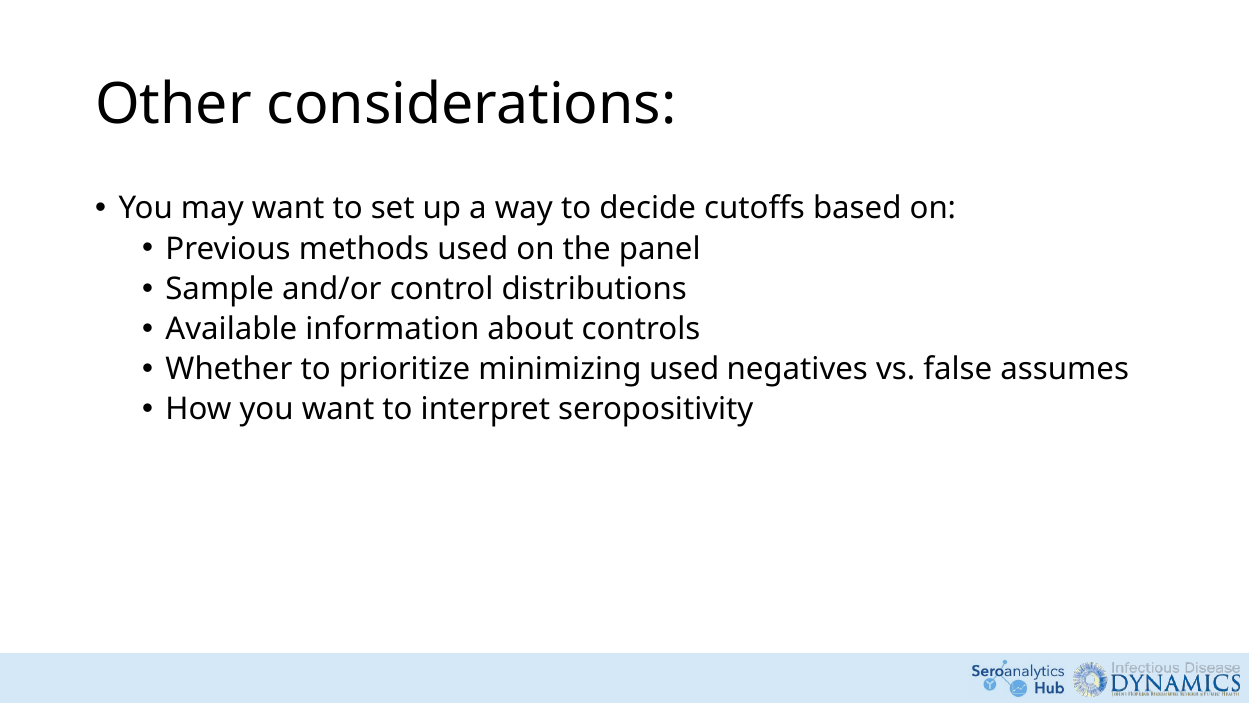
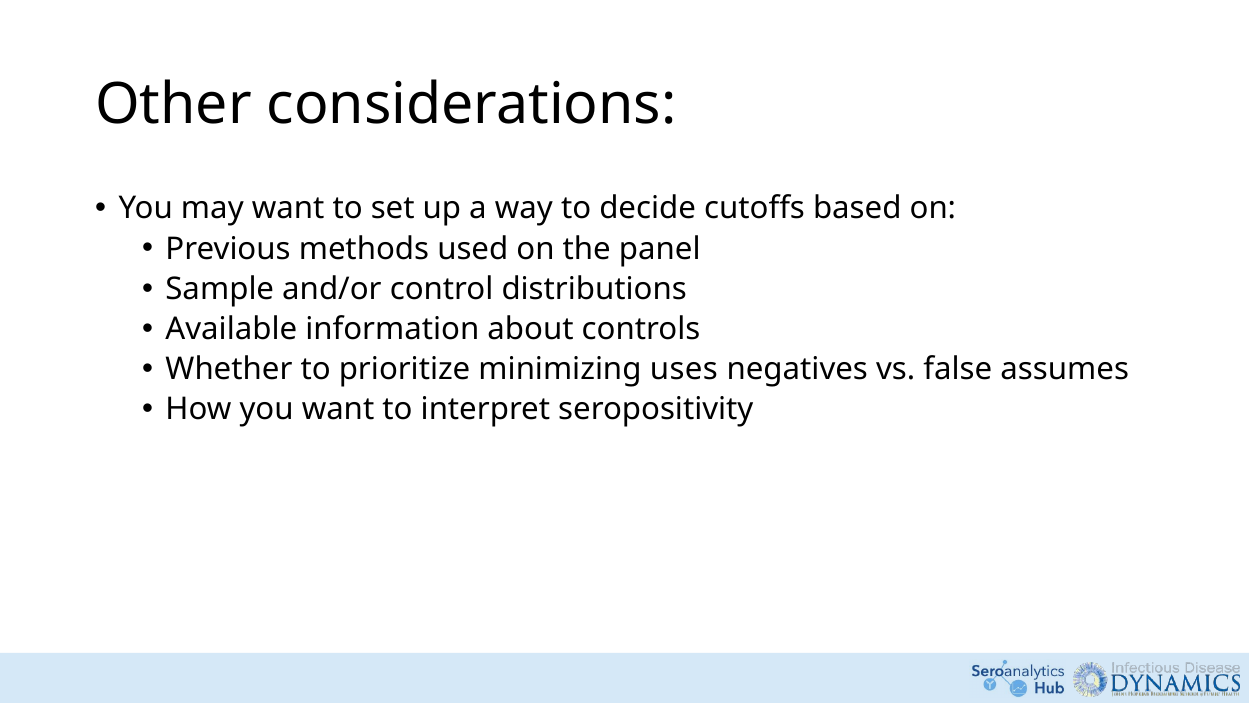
minimizing used: used -> uses
